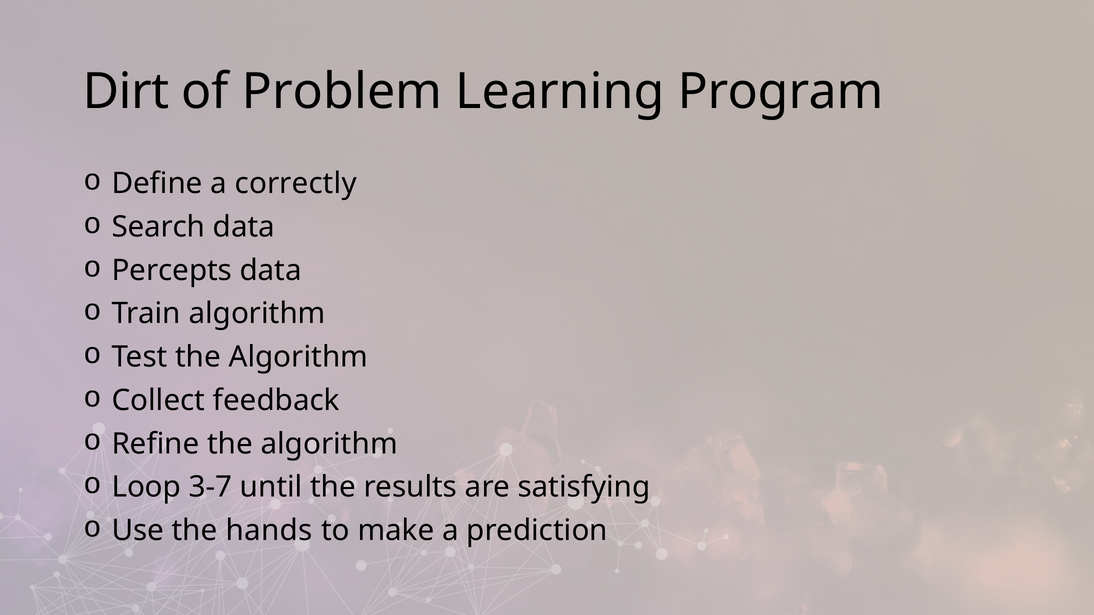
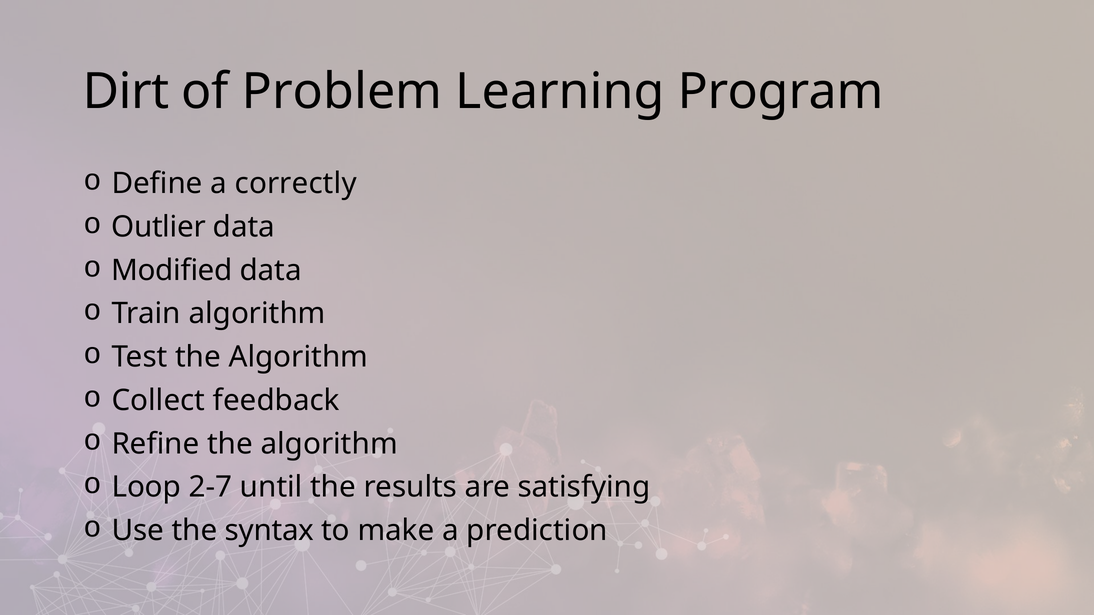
Search: Search -> Outlier
Percepts: Percepts -> Modified
3-7: 3-7 -> 2-7
hands: hands -> syntax
